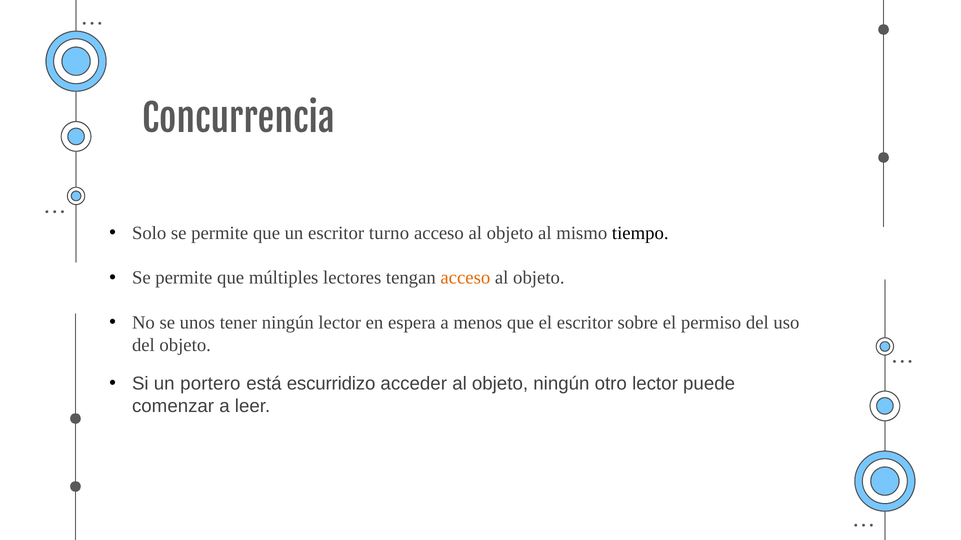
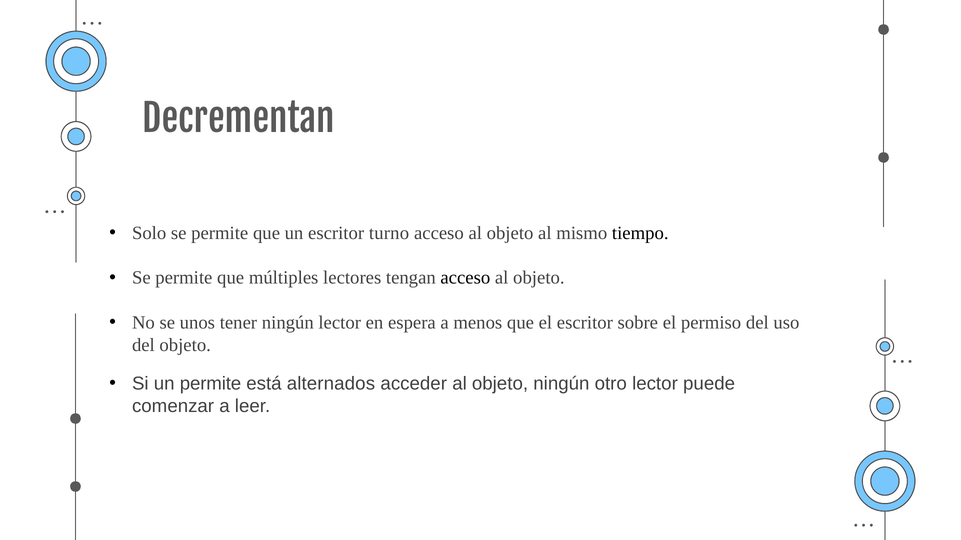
Concurrencia: Concurrencia -> Decrementan
acceso at (465, 278) colour: orange -> black
un portero: portero -> permite
escurridizo: escurridizo -> alternados
